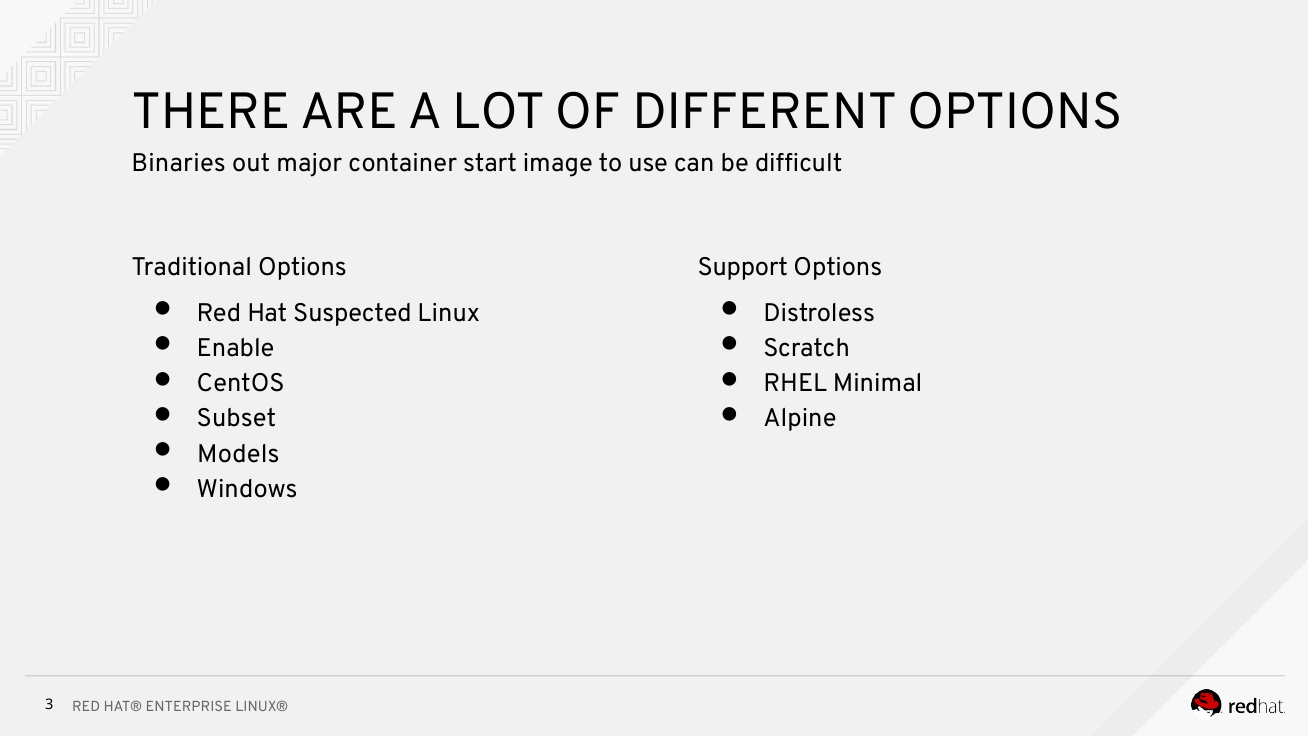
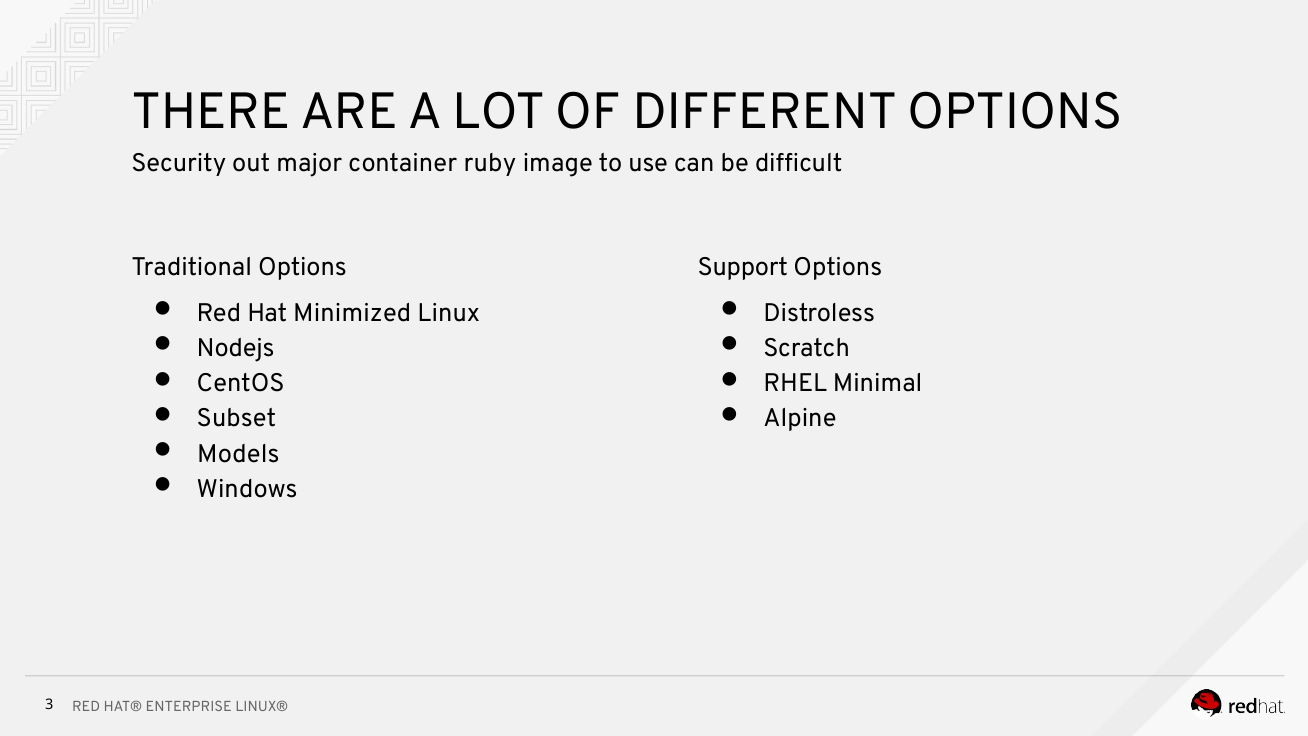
Binaries: Binaries -> Security
start: start -> ruby
Suspected: Suspected -> Minimized
Enable: Enable -> Nodejs
